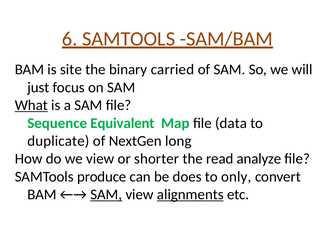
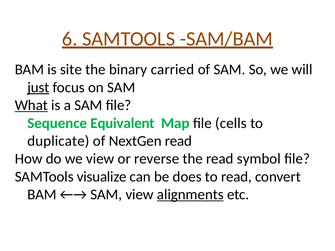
just underline: none -> present
data: data -> cells
NextGen long: long -> read
shorter: shorter -> reverse
analyze: analyze -> symbol
produce: produce -> visualize
to only: only -> read
SAM at (106, 195) underline: present -> none
